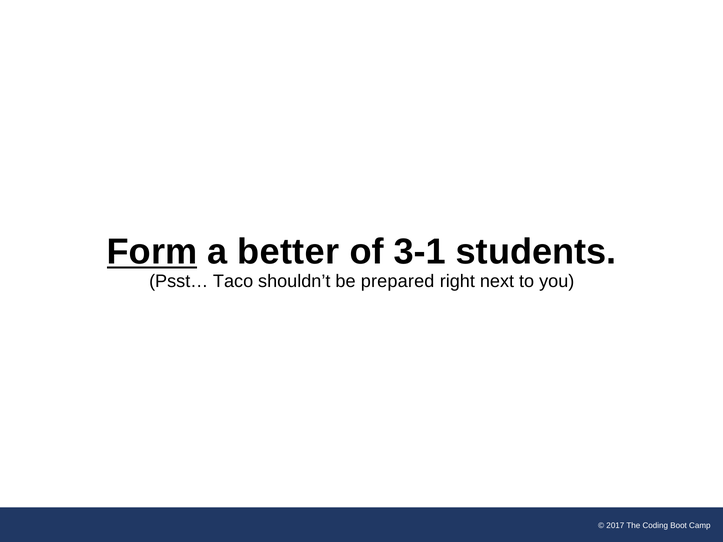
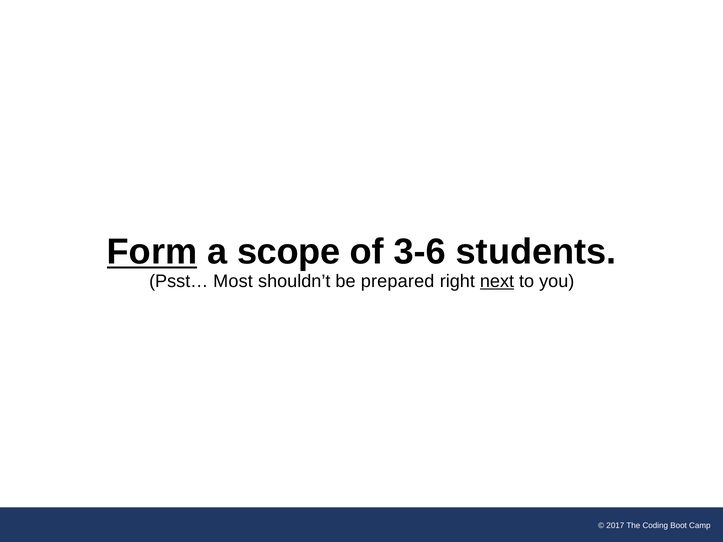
better: better -> scope
3-1: 3-1 -> 3-6
Taco: Taco -> Most
next underline: none -> present
